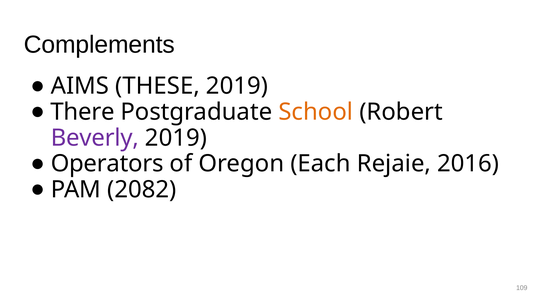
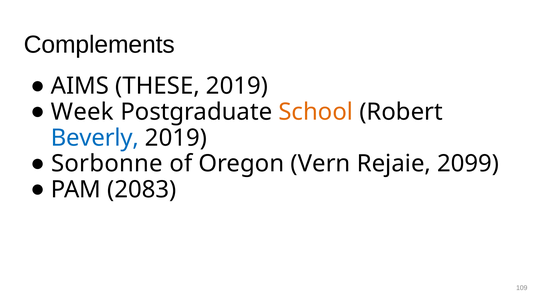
There: There -> Week
Beverly colour: purple -> blue
Operators: Operators -> Sorbonne
Each: Each -> Vern
2016: 2016 -> 2099
2082: 2082 -> 2083
